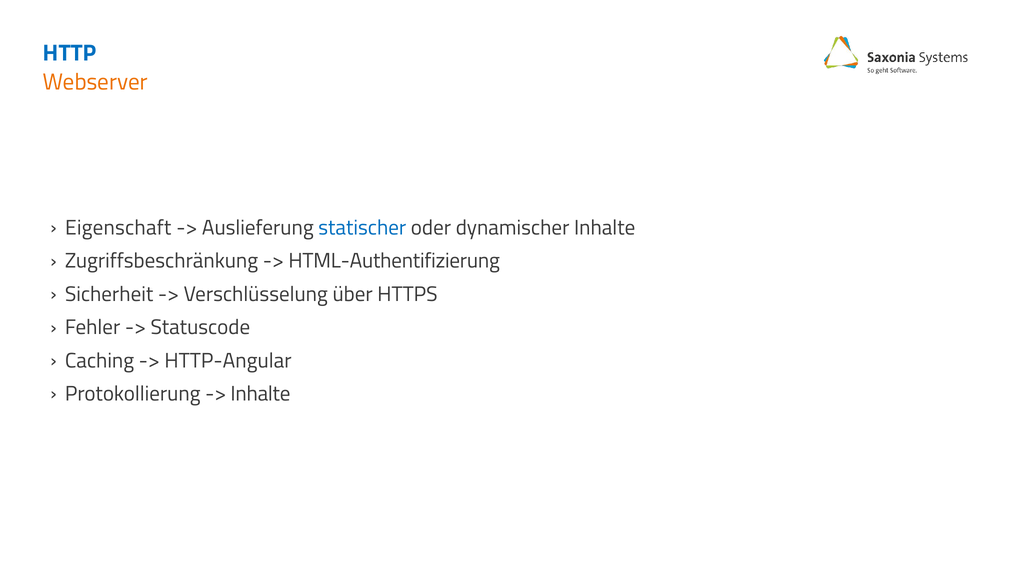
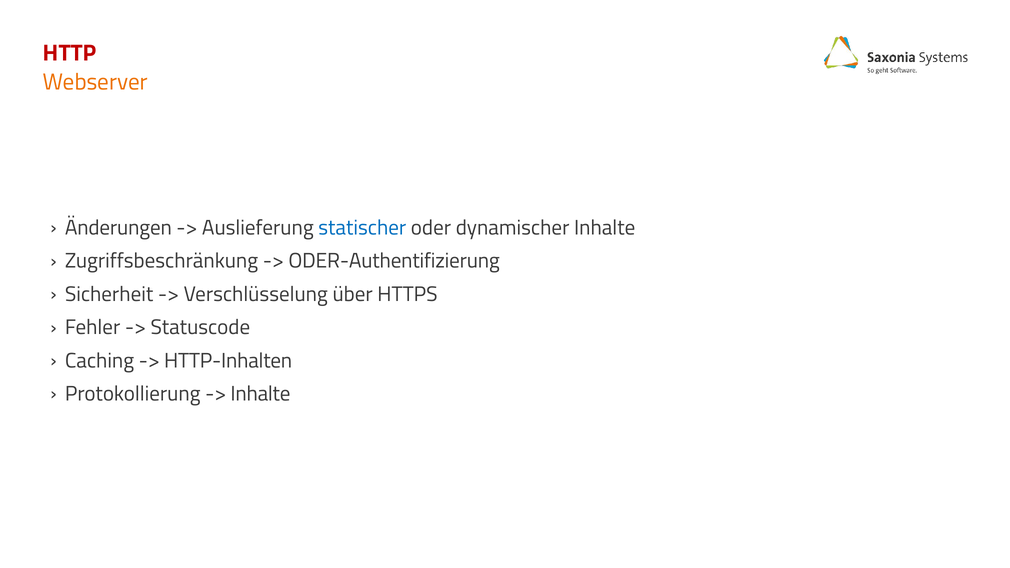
HTTP colour: blue -> red
Eigenschaft: Eigenschaft -> Änderungen
HTML-Authentifizierung: HTML-Authentifizierung -> ODER-Authentifizierung
HTTP-Angular: HTTP-Angular -> HTTP-Inhalten
